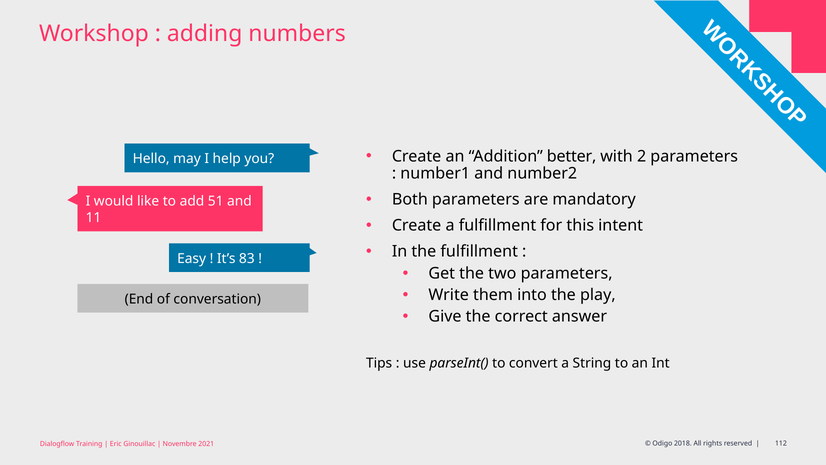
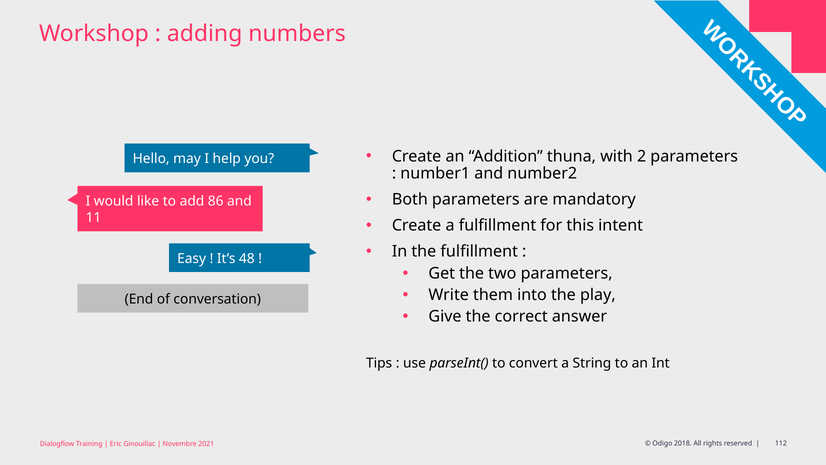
better: better -> thuna
51: 51 -> 86
83: 83 -> 48
